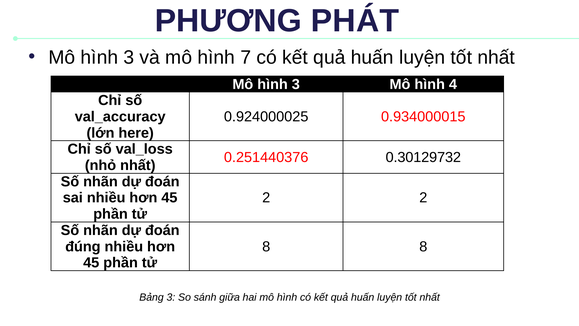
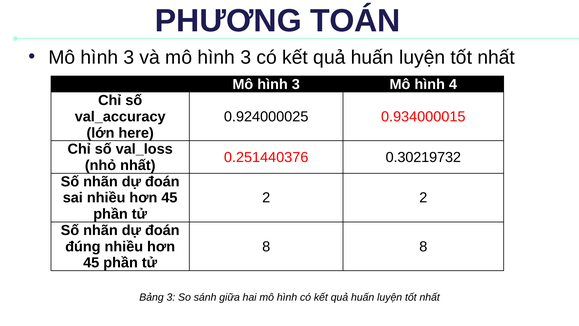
PHÁT: PHÁT -> TOÁN
và mô hình 7: 7 -> 3
0.30129732: 0.30129732 -> 0.30219732
